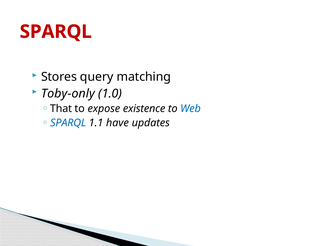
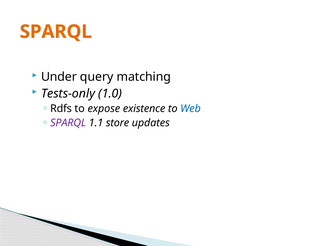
SPARQL at (56, 32) colour: red -> orange
Stores: Stores -> Under
Toby-only: Toby-only -> Tests-only
That: That -> Rdfs
SPARQL at (68, 123) colour: blue -> purple
have: have -> store
